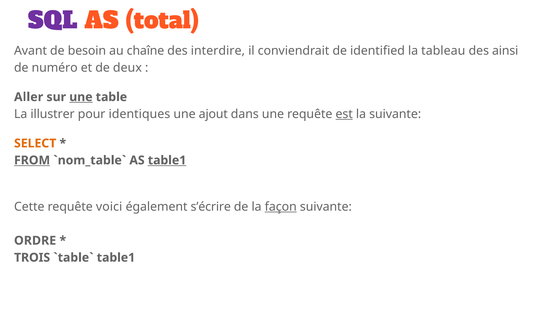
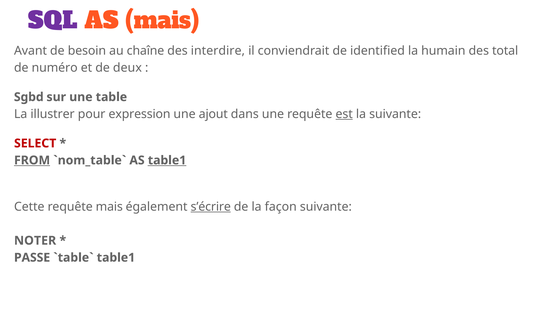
AS total: total -> mais
tableau: tableau -> humain
ainsi: ainsi -> total
Aller: Aller -> Sgbd
une at (81, 97) underline: present -> none
identiques: identiques -> expression
SELECT colour: orange -> red
requête voici: voici -> mais
s’écrire underline: none -> present
façon underline: present -> none
ORDRE: ORDRE -> NOTER
TROIS: TROIS -> PASSE
